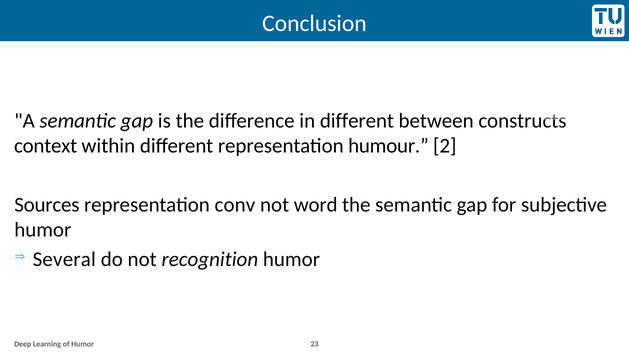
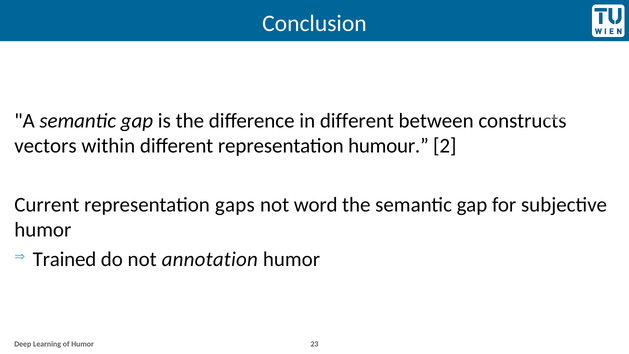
context: context -> vectors
Sources: Sources -> Current
conv: conv -> gaps
Several: Several -> Trained
recognition: recognition -> annotation
